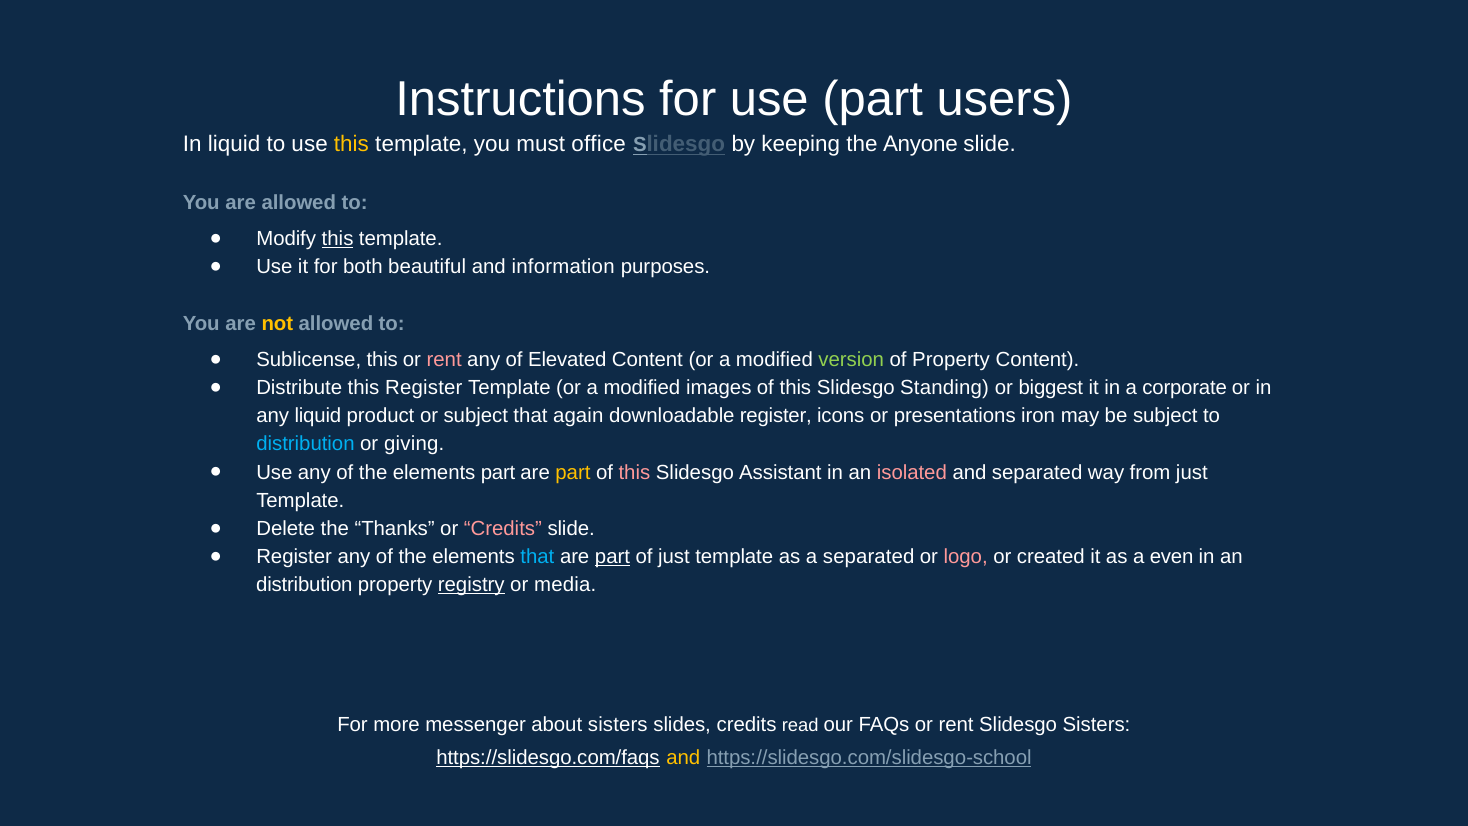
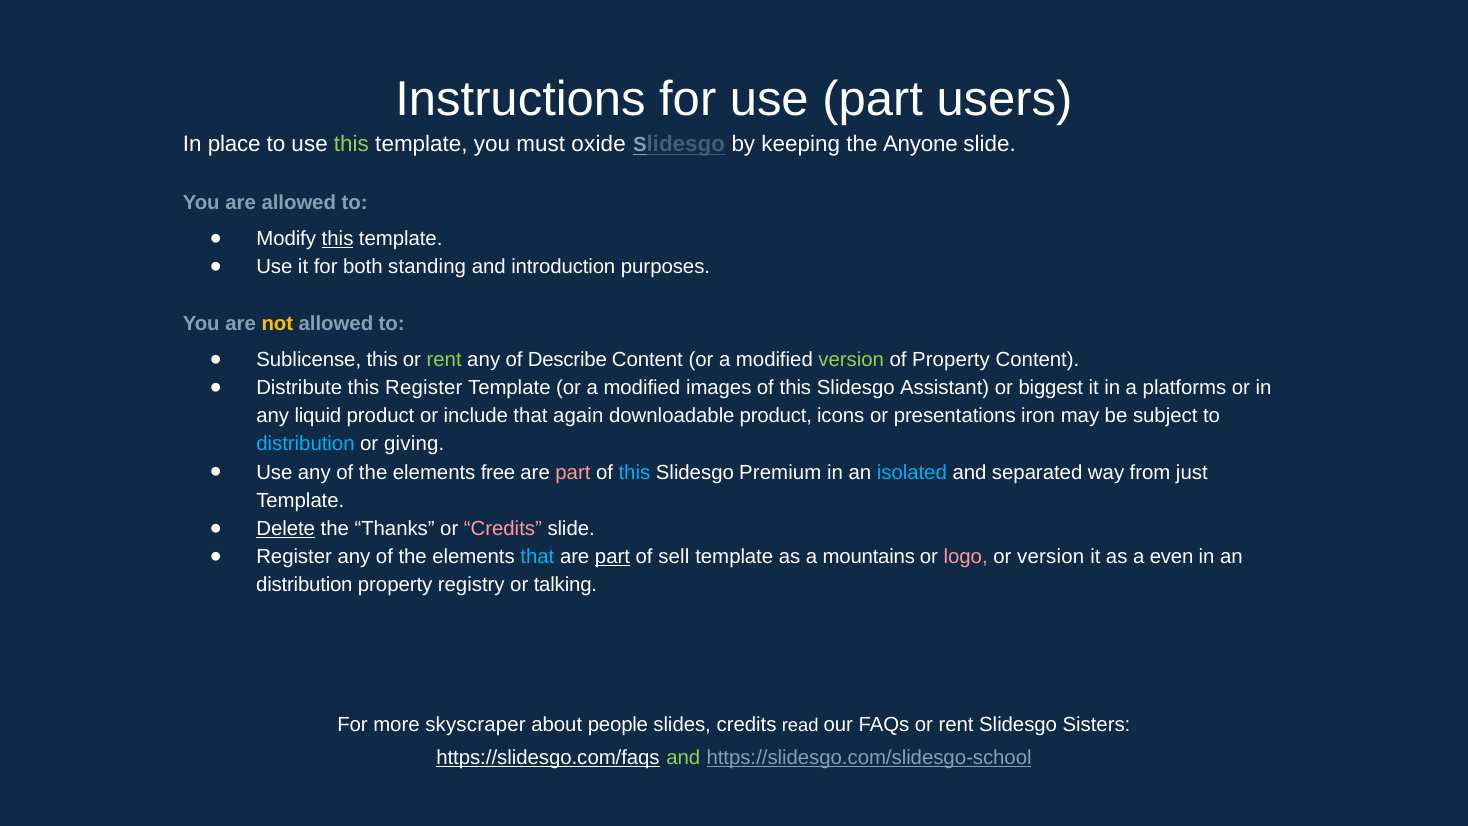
In liquid: liquid -> place
this at (351, 144) colour: yellow -> light green
office: office -> oxide
beautiful: beautiful -> standing
information: information -> introduction
rent at (444, 360) colour: pink -> light green
Elevated: Elevated -> Describe
Standing: Standing -> Assistant
corporate: corporate -> platforms
or subject: subject -> include
downloadable register: register -> product
elements part: part -> free
part at (573, 472) colour: yellow -> pink
this at (634, 472) colour: pink -> light blue
Assistant: Assistant -> Premium
isolated colour: pink -> light blue
Delete underline: none -> present
of just: just -> sell
a separated: separated -> mountains
or created: created -> version
registry underline: present -> none
media: media -> talking
messenger: messenger -> skyscraper
about sisters: sisters -> people
and at (683, 758) colour: yellow -> light green
